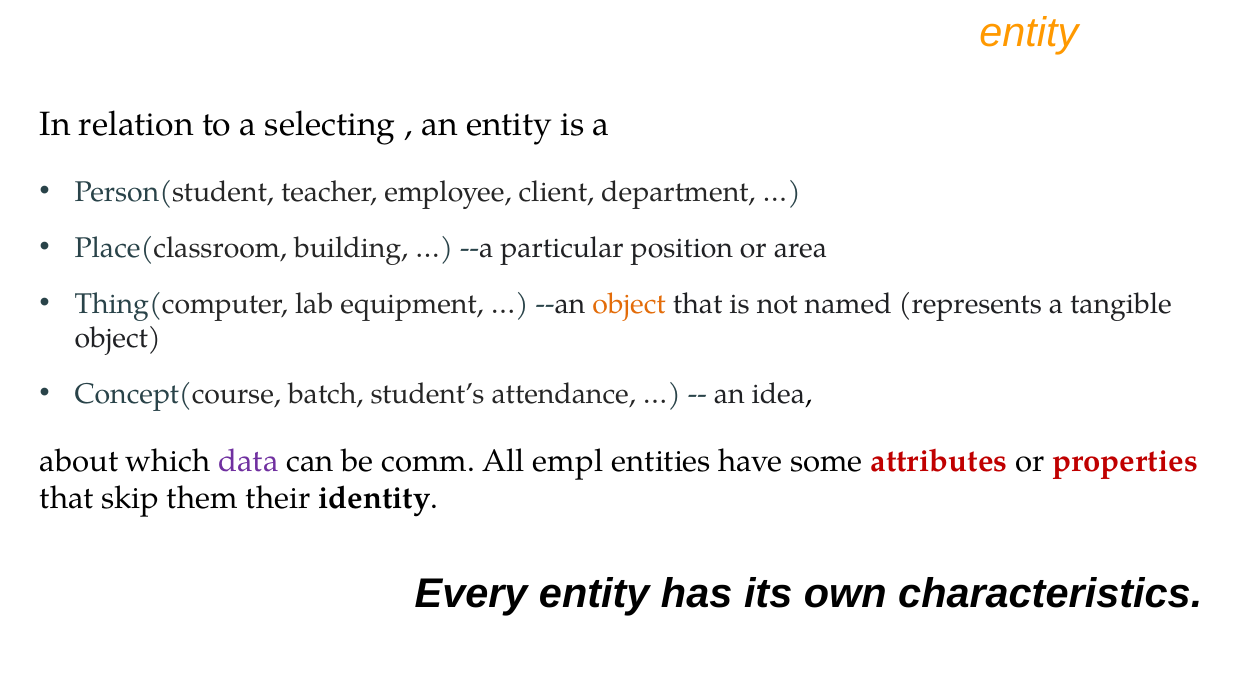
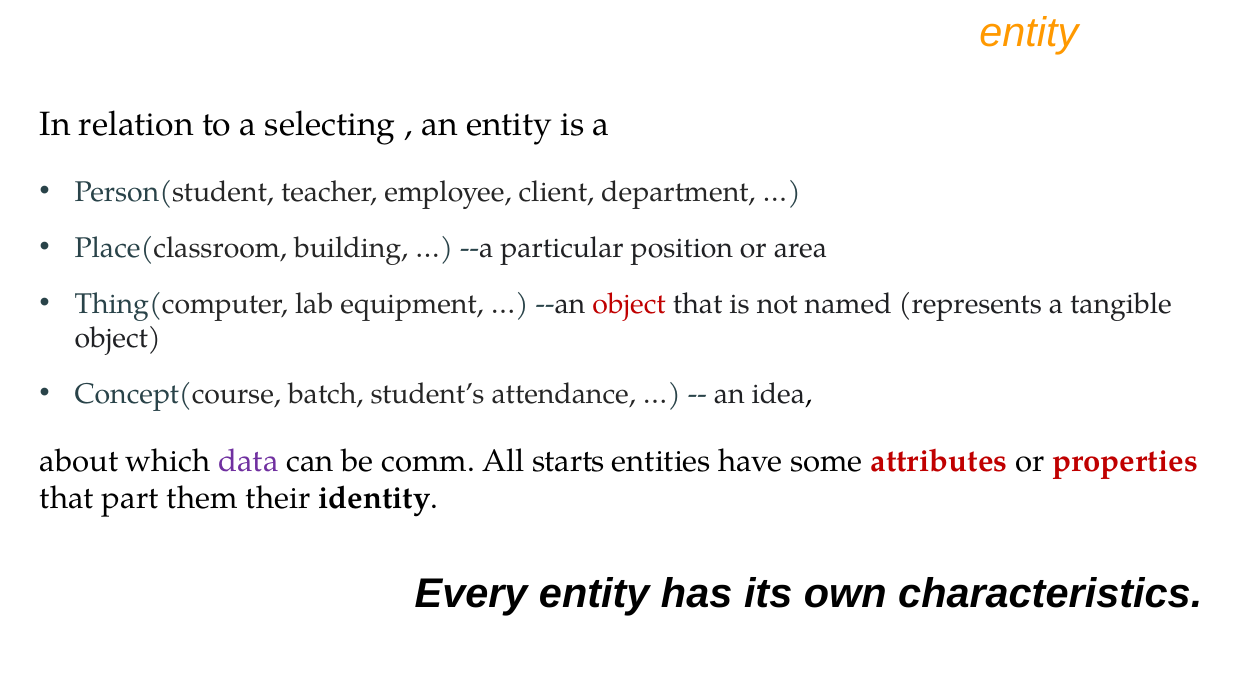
object at (629, 304) colour: orange -> red
empl: empl -> starts
skip: skip -> part
